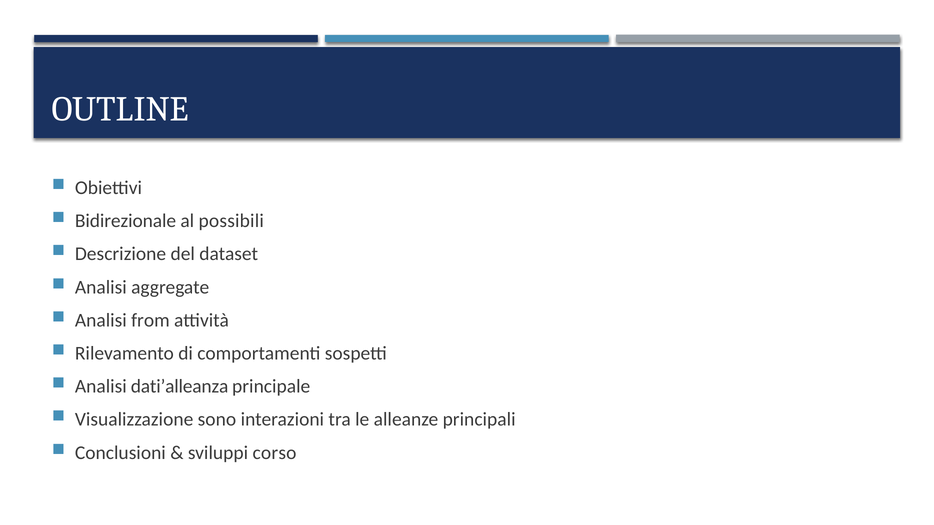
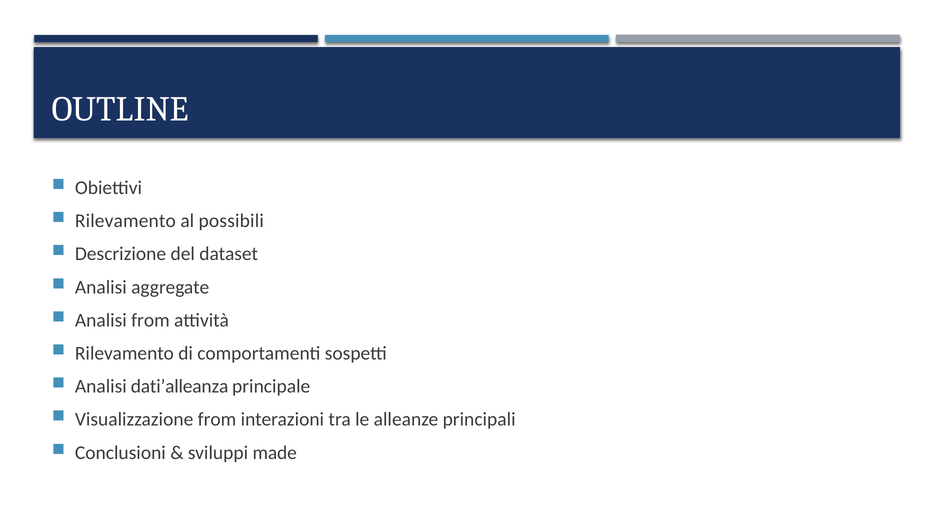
Bidirezionale at (126, 221): Bidirezionale -> Rilevamento
Visualizzazione sono: sono -> from
corso: corso -> made
